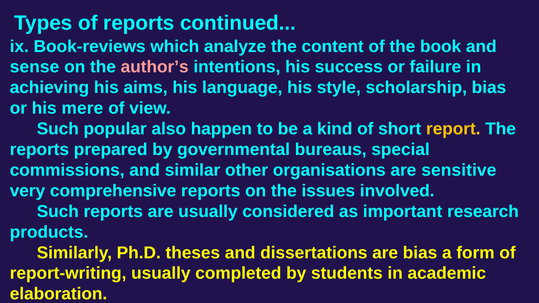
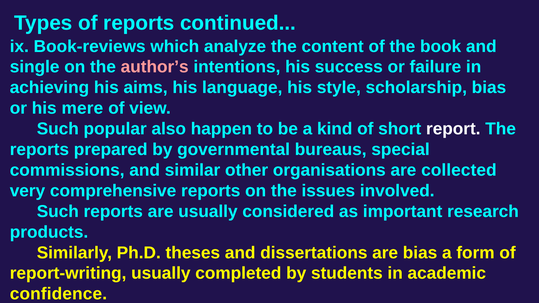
sense: sense -> single
report colour: yellow -> white
sensitive: sensitive -> collected
elaboration: elaboration -> confidence
